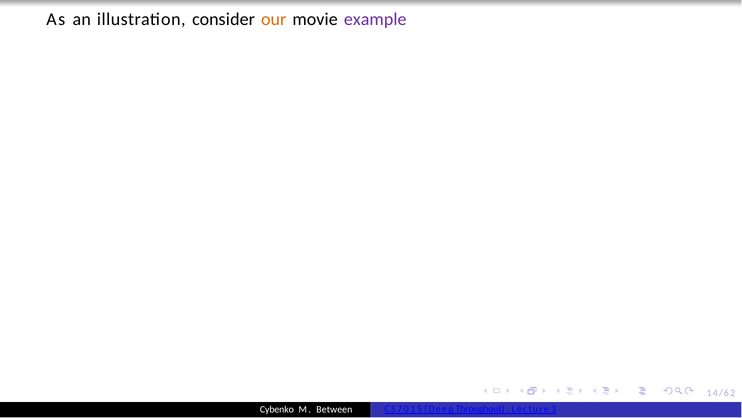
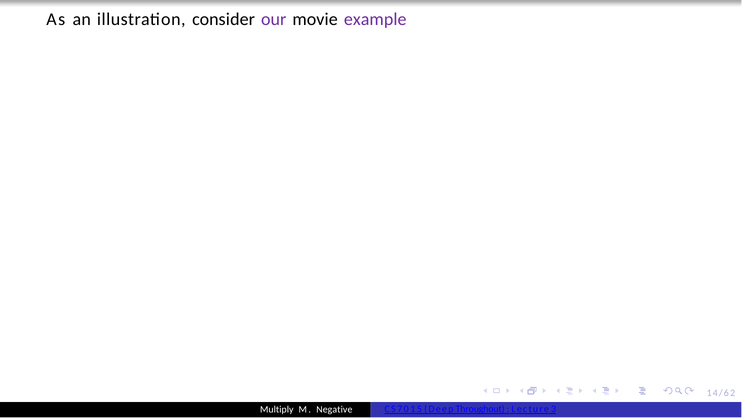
our colour: orange -> purple
Cybenko: Cybenko -> Multiply
Between: Between -> Negative
